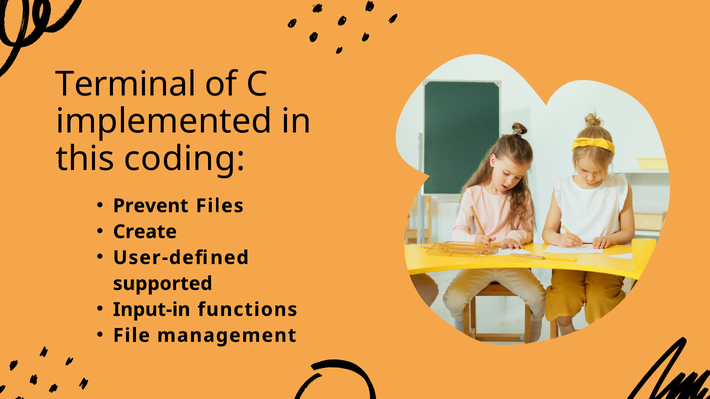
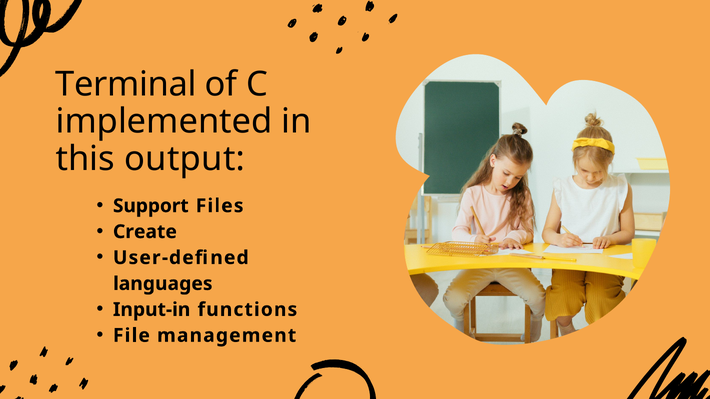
coding: coding -> output
Prevent: Prevent -> Support
supported: supported -> languages
